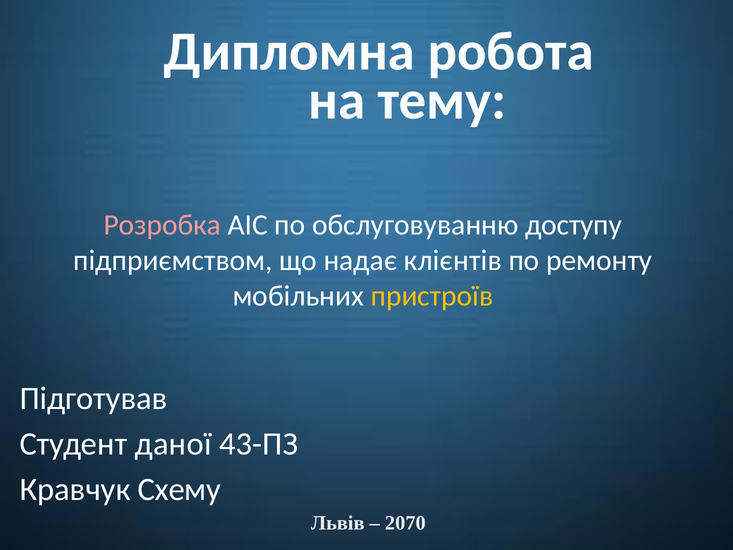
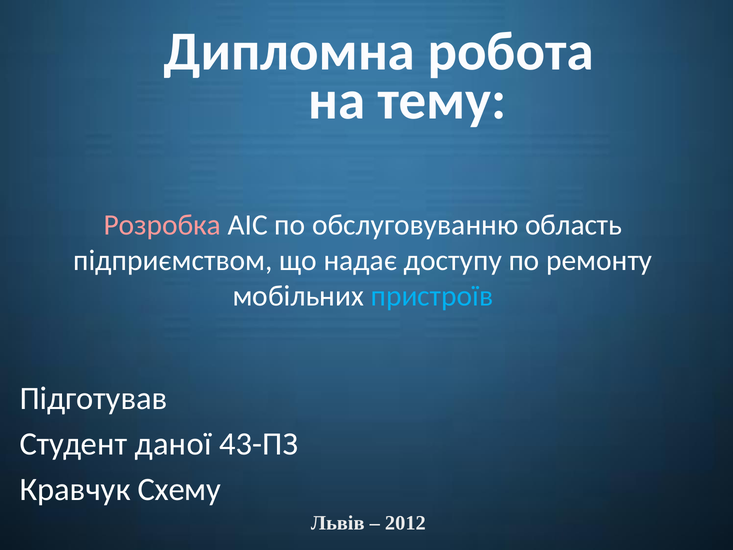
доступу: доступу -> область
клієнтів: клієнтів -> доступу
пристроїв colour: yellow -> light blue
2070: 2070 -> 2012
